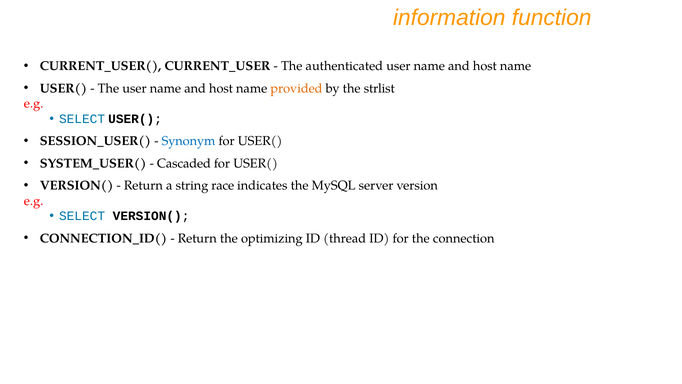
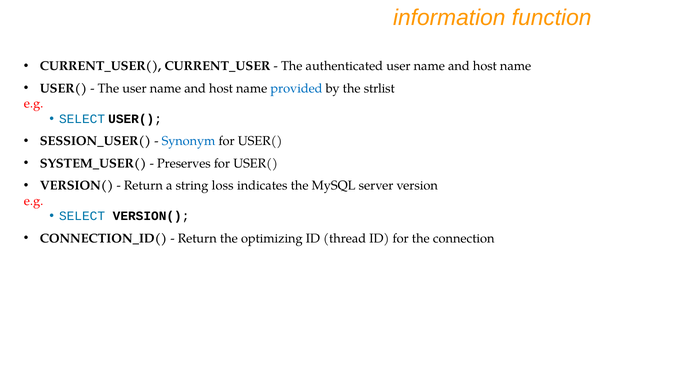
provided colour: orange -> blue
Cascaded: Cascaded -> Preserves
race: race -> loss
